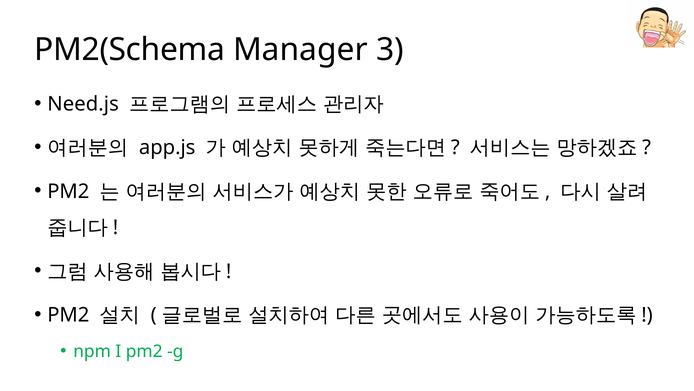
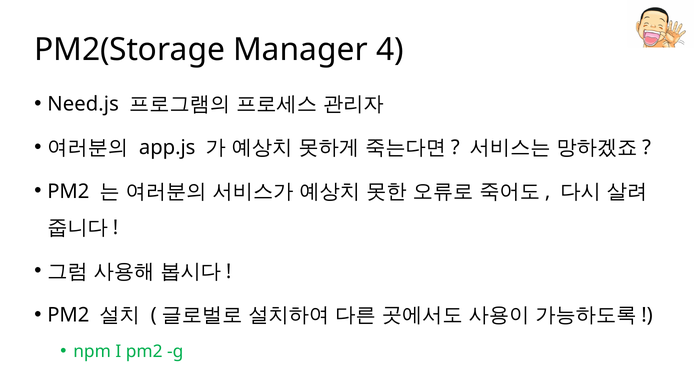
PM2(Schema: PM2(Schema -> PM2(Storage
3: 3 -> 4
